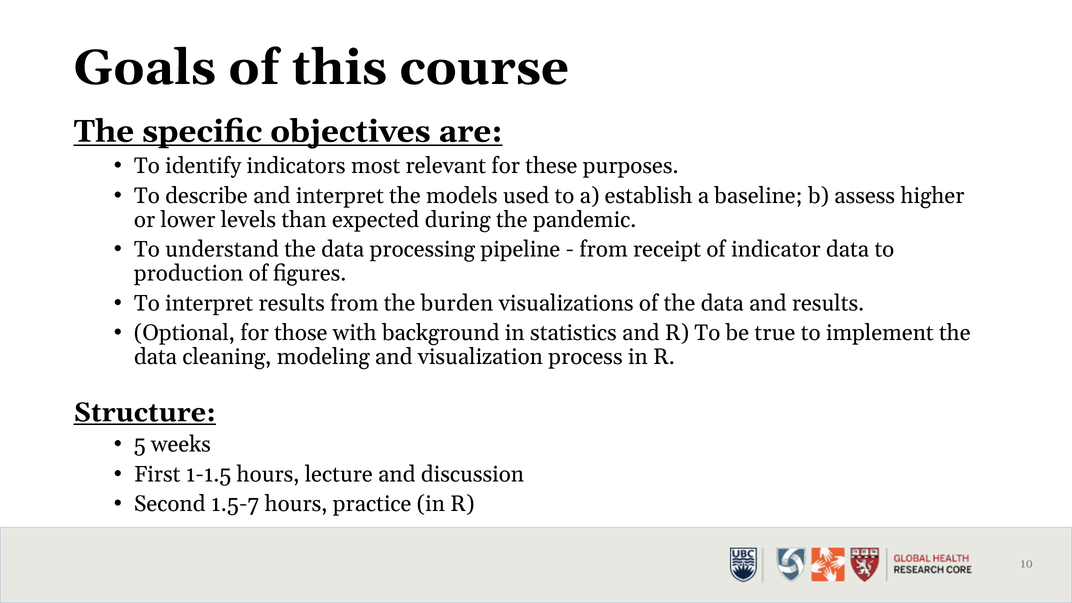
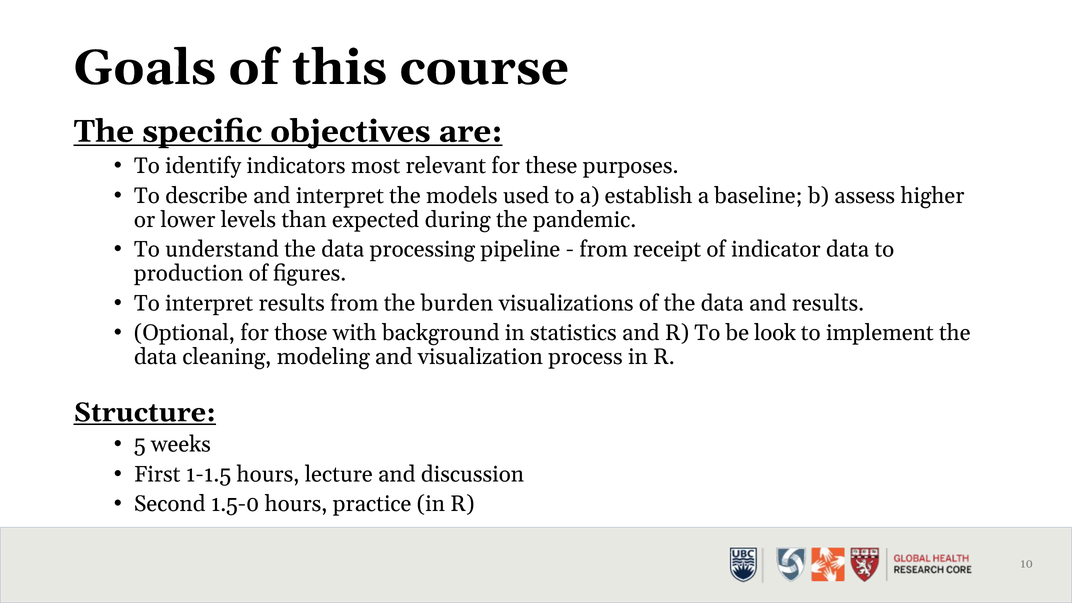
true: true -> look
1.5-7: 1.5-7 -> 1.5-0
